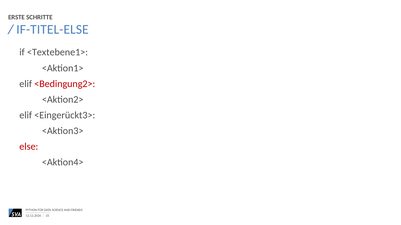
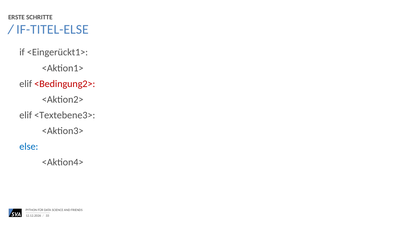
<Textebene1>: <Textebene1> -> <Eingerückt1>
<Eingerückt3>: <Eingerückt3> -> <Textebene3>
else colour: red -> blue
